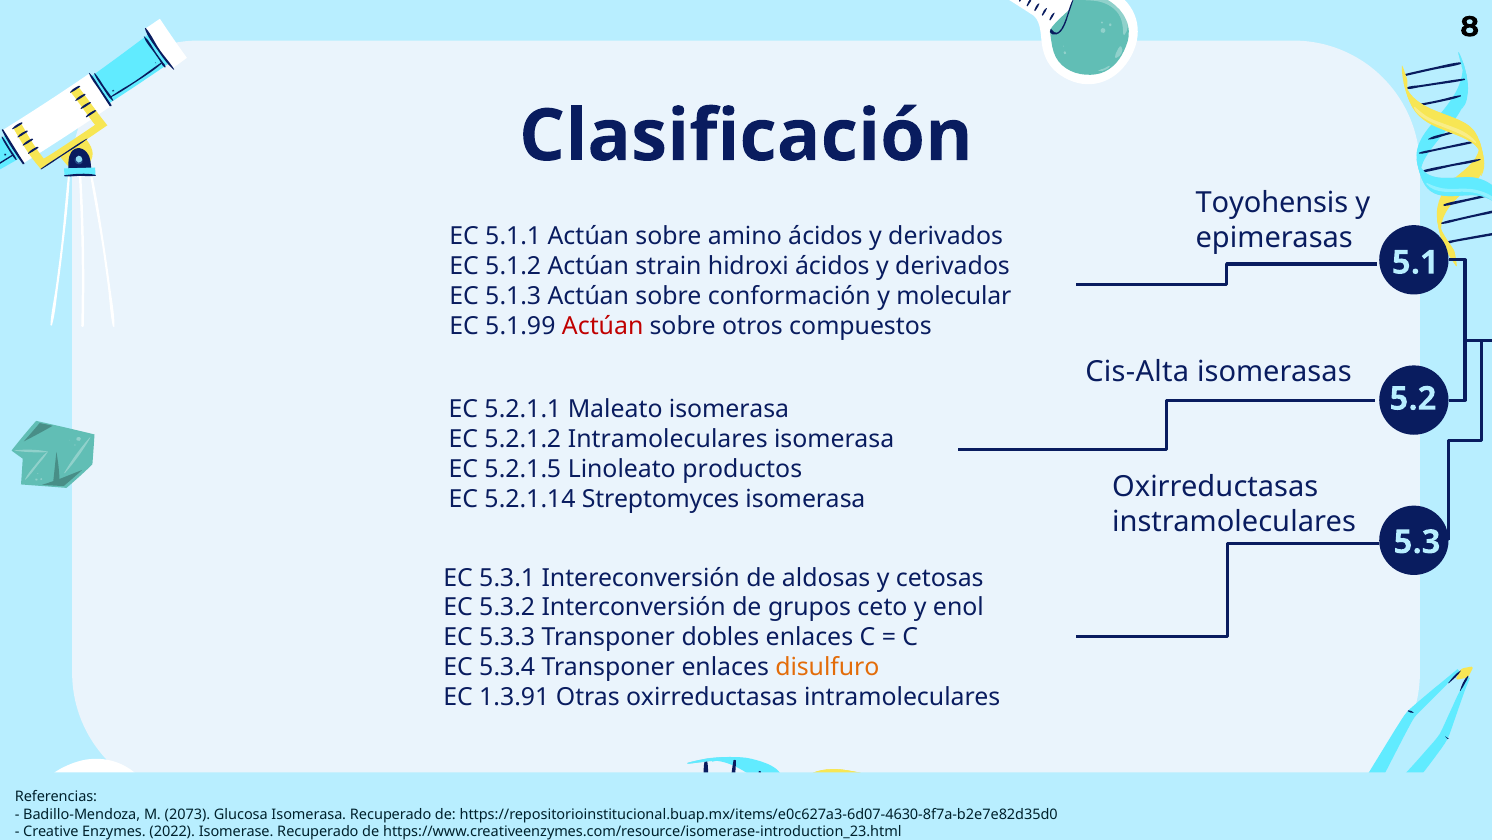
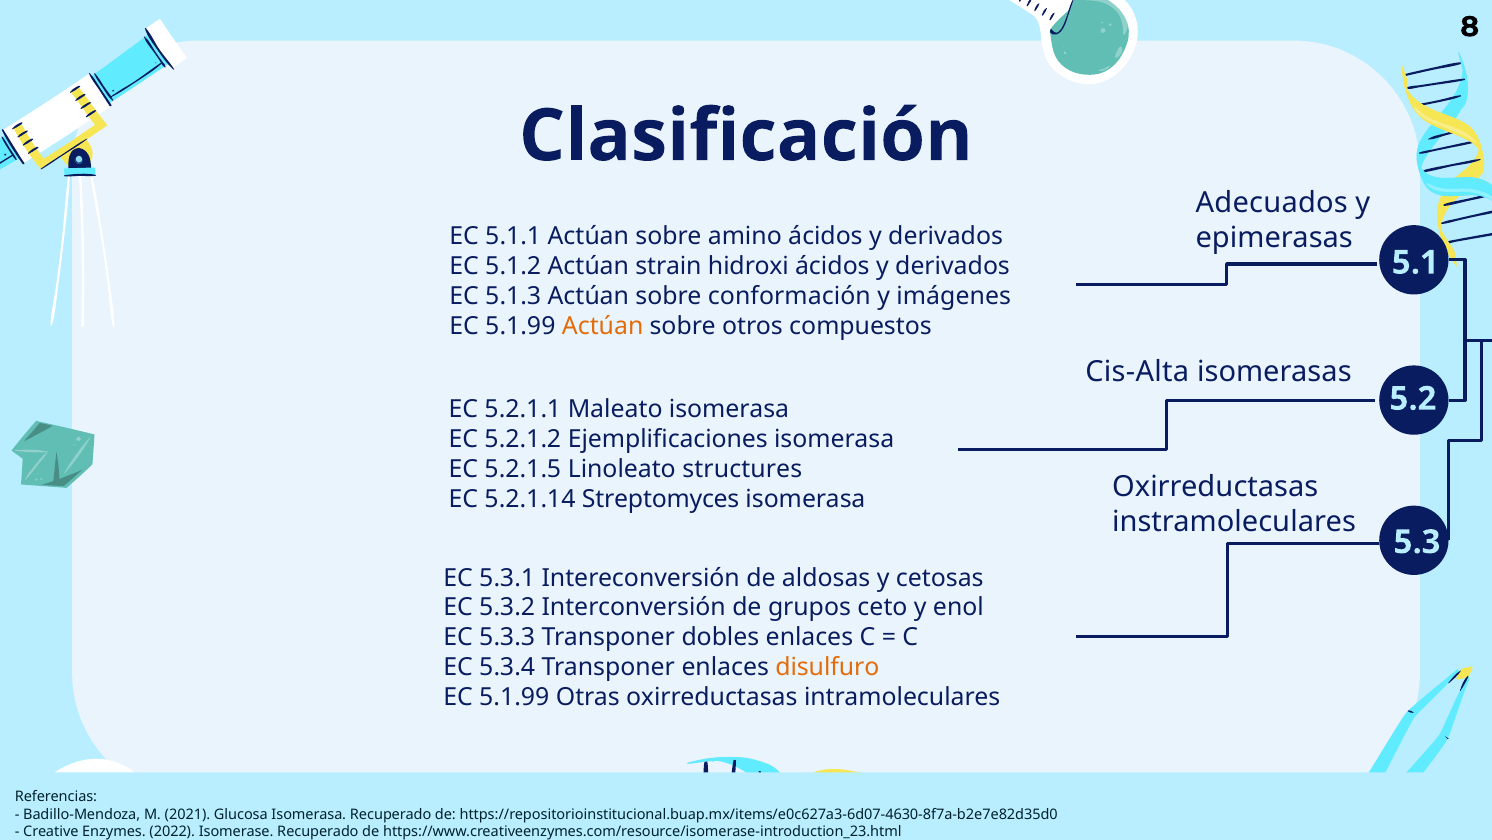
Toyohensis: Toyohensis -> Adecuados
molecular: molecular -> imágenes
Actúan at (603, 326) colour: red -> orange
5.2.1.2 Intramoleculares: Intramoleculares -> Ejemplificaciones
productos: productos -> structures
1.3.91 at (514, 697): 1.3.91 -> 5.1.99
2073: 2073 -> 2021
